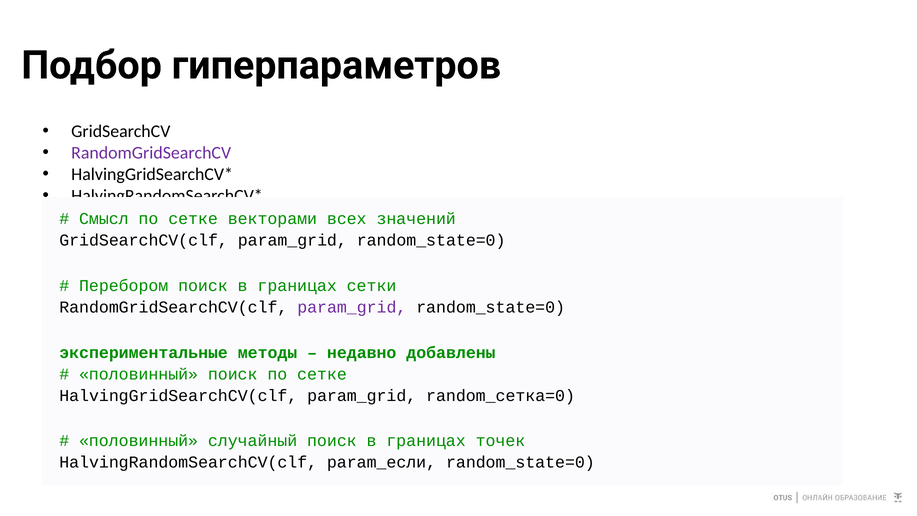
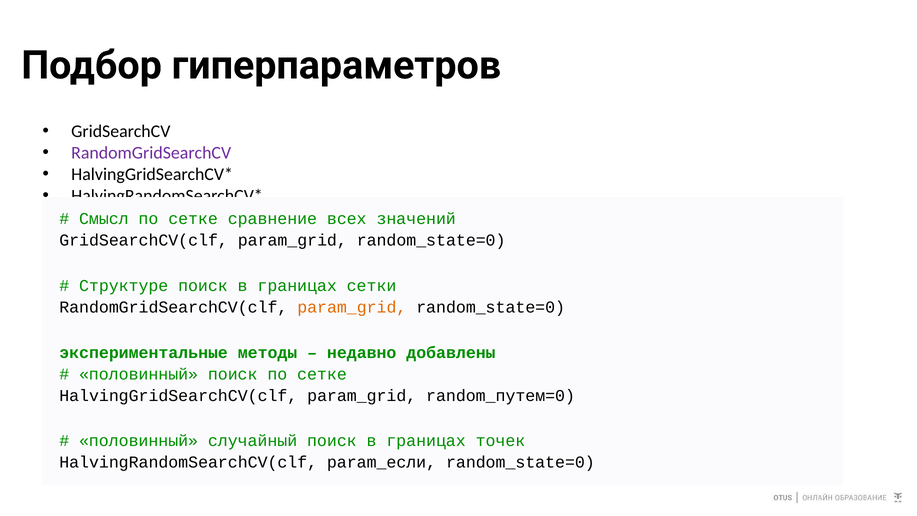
векторами: векторами -> сравнение
Перебором: Перебором -> Структуре
param_grid at (352, 307) colour: purple -> orange
random_сетка=0: random_сетка=0 -> random_путем=0
